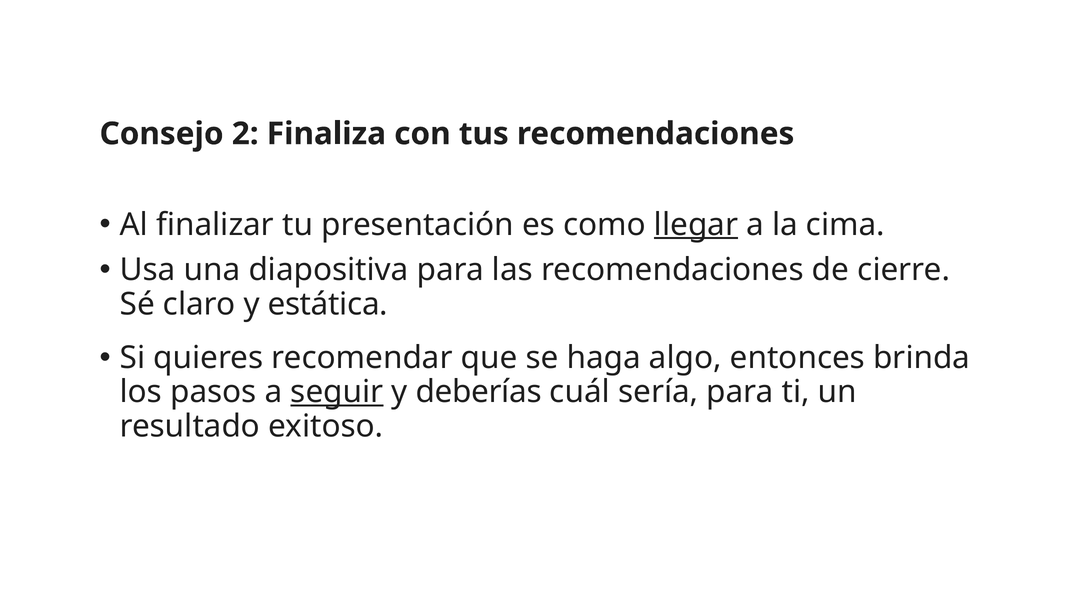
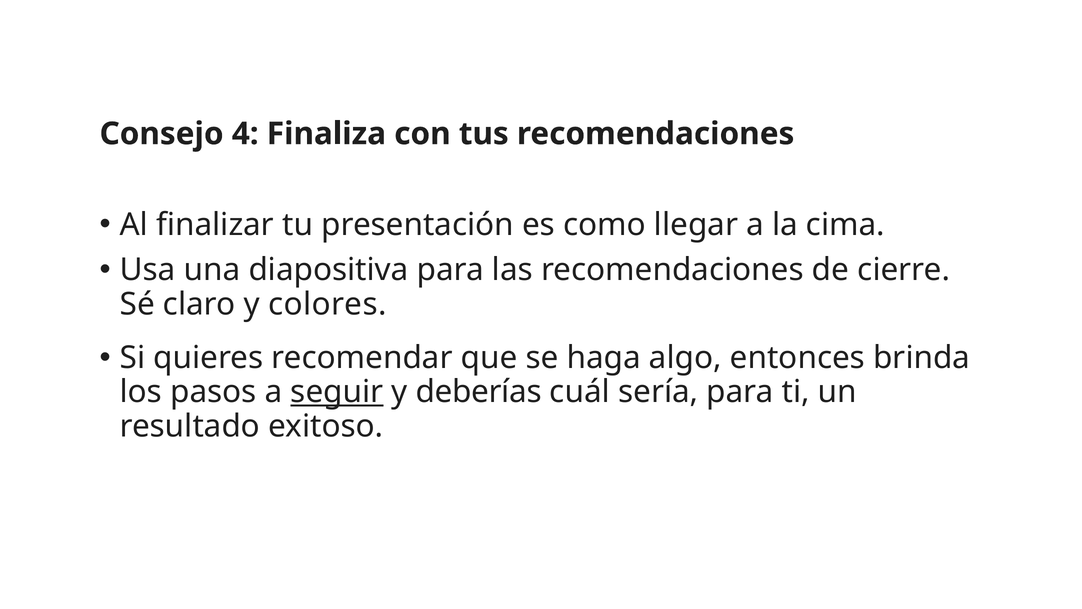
2: 2 -> 4
llegar underline: present -> none
estática: estática -> colores
